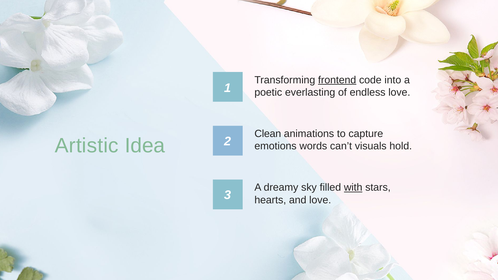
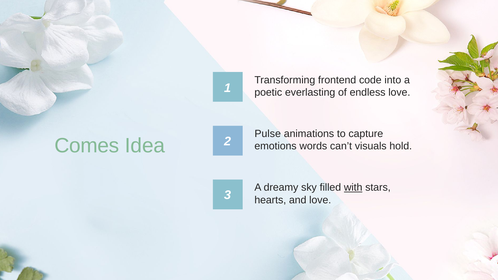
frontend underline: present -> none
Clean: Clean -> Pulse
Artistic: Artistic -> Comes
